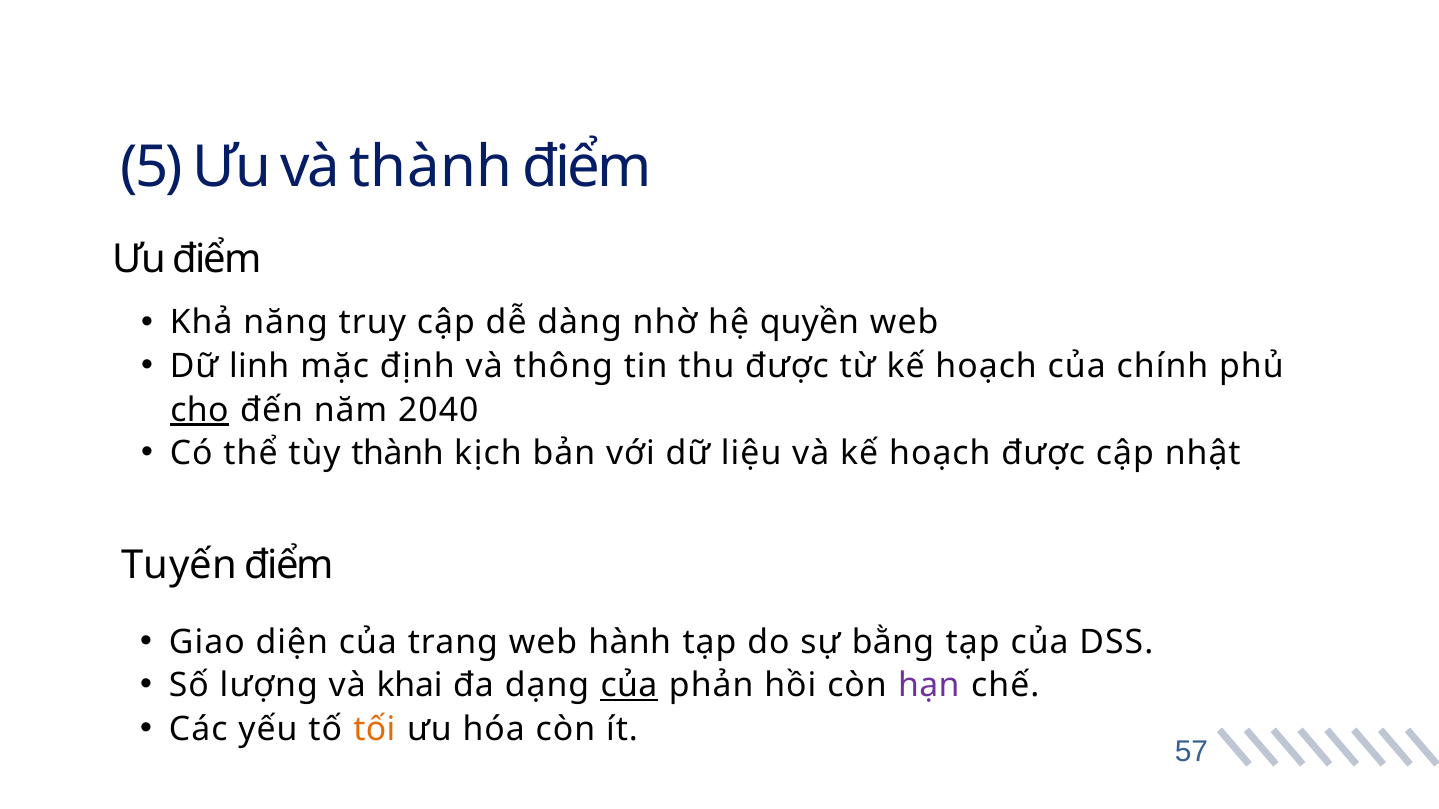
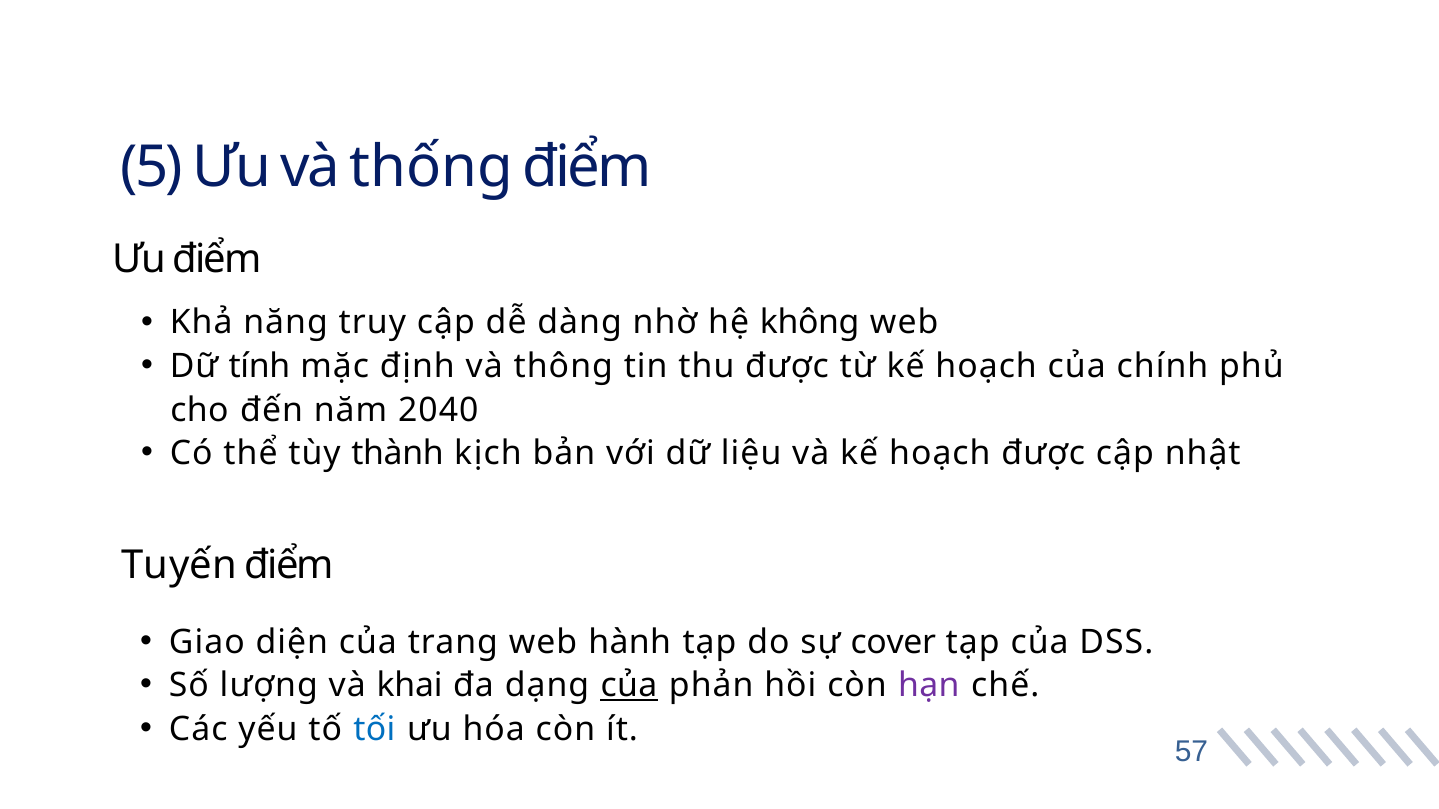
và thành: thành -> thống
quyền: quyền -> không
linh: linh -> tính
cho underline: present -> none
bằng: bằng -> cover
tối colour: orange -> blue
